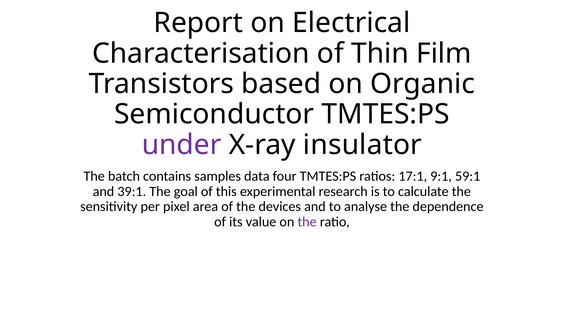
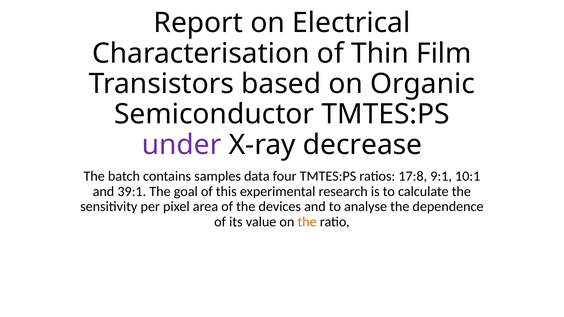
insulator: insulator -> decrease
17:1: 17:1 -> 17:8
59:1: 59:1 -> 10:1
the at (307, 222) colour: purple -> orange
